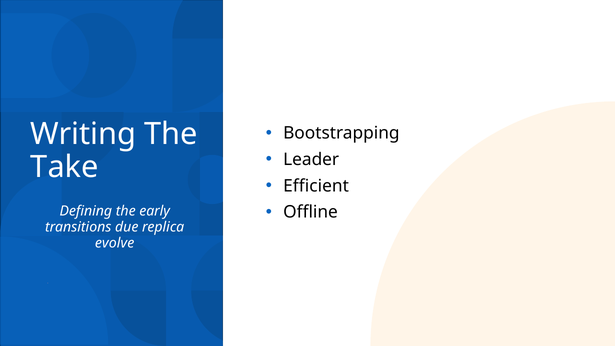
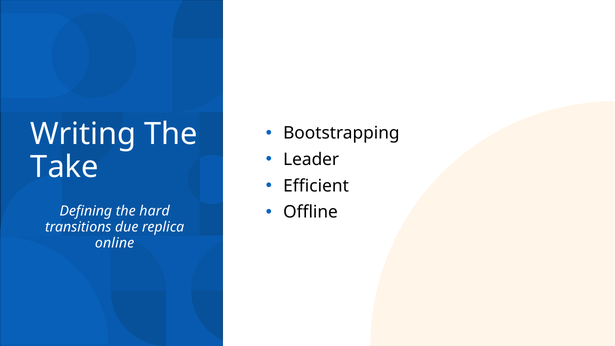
early: early -> hard
evolve: evolve -> online
